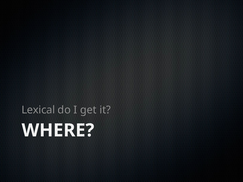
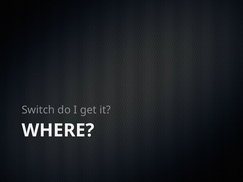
Lexical: Lexical -> Switch
